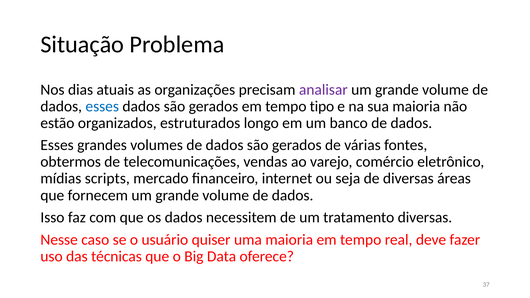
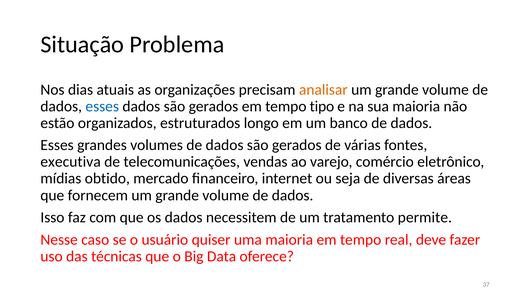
analisar colour: purple -> orange
obtermos: obtermos -> executiva
scripts: scripts -> obtido
tratamento diversas: diversas -> permite
